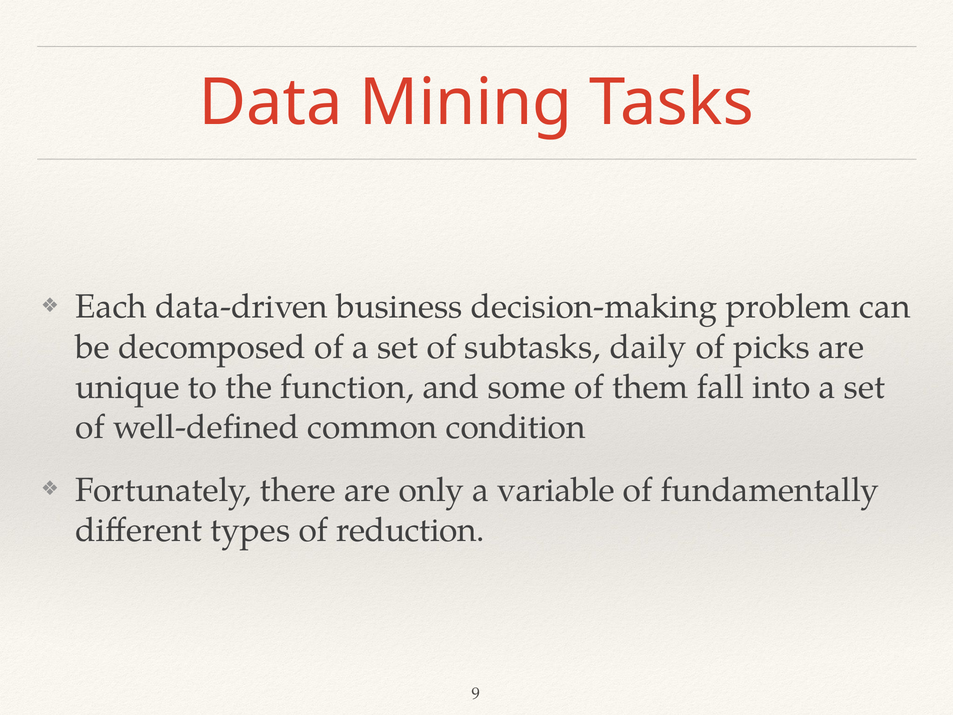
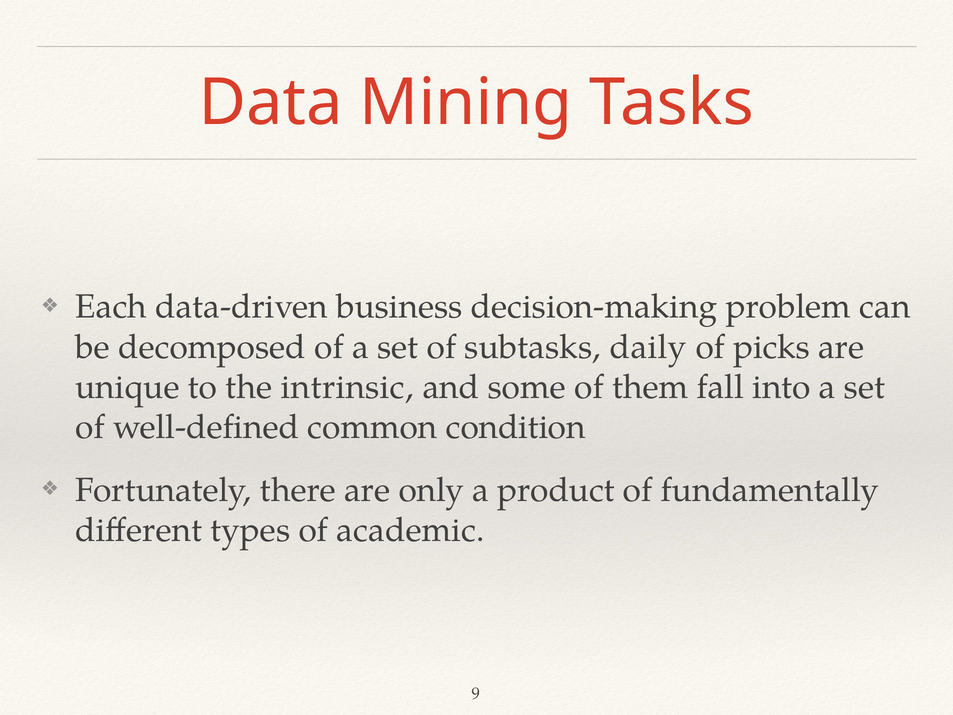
function: function -> intrinsic
variable: variable -> product
reduction: reduction -> academic
